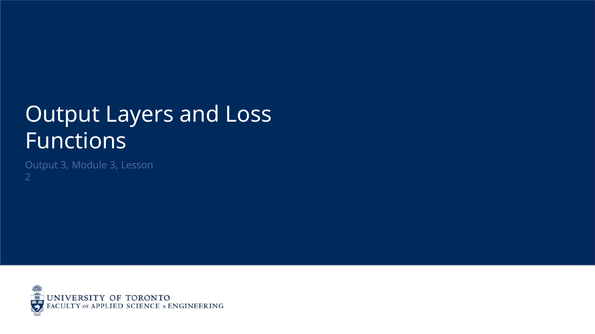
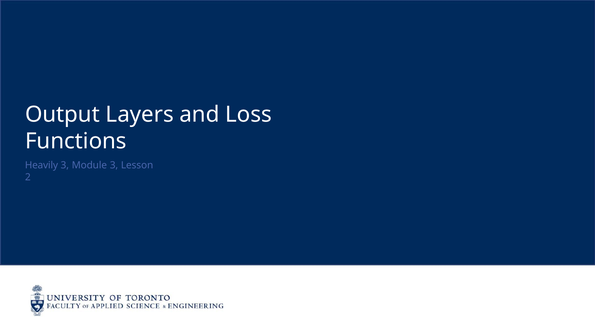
Output at (41, 166): Output -> Heavily
